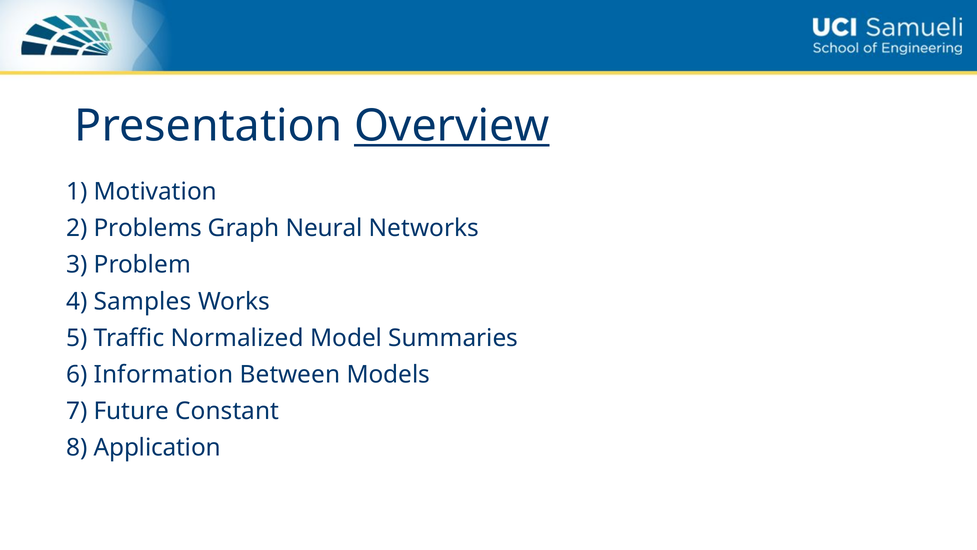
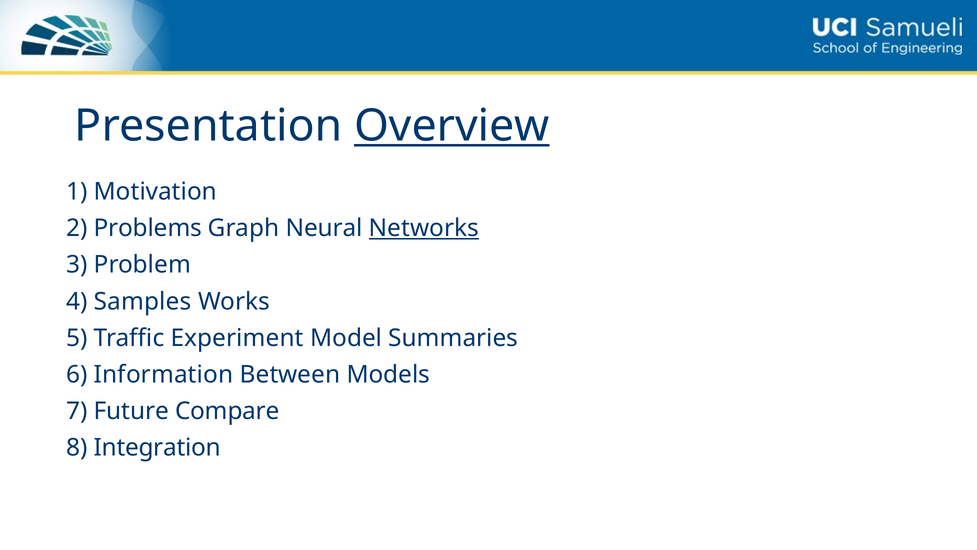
Networks underline: none -> present
Normalized: Normalized -> Experiment
Constant: Constant -> Compare
Application: Application -> Integration
